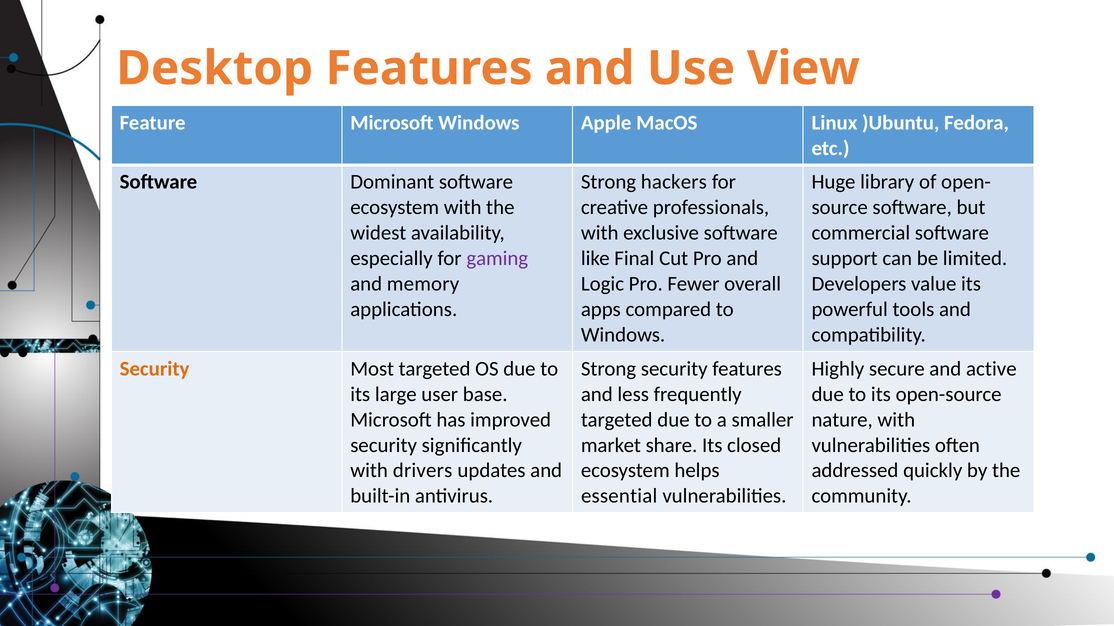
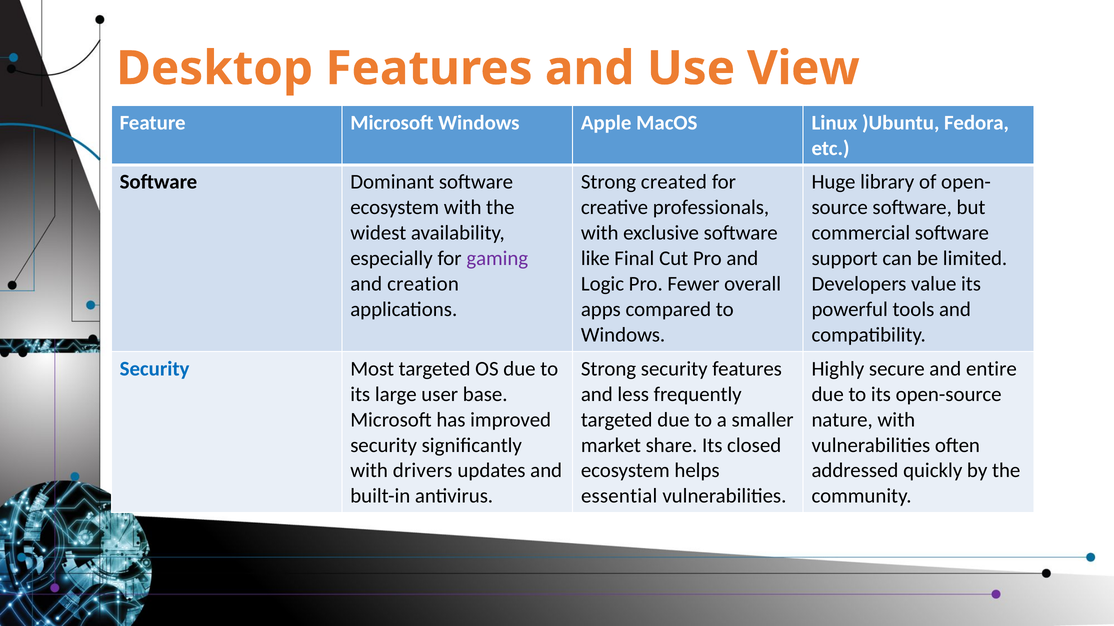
hackers: hackers -> created
memory: memory -> creation
Security at (155, 369) colour: orange -> blue
active: active -> entire
